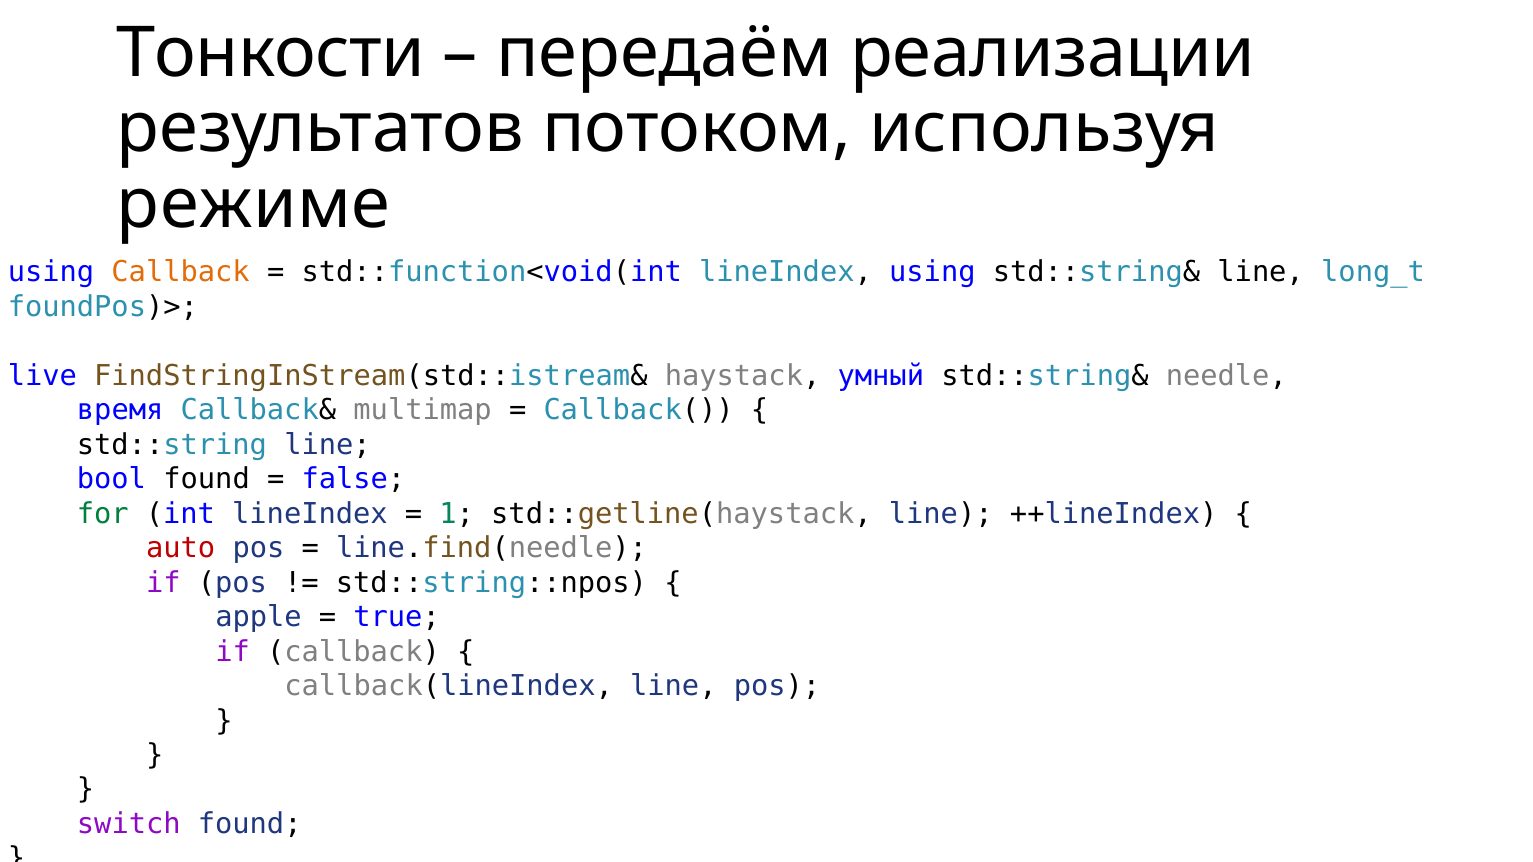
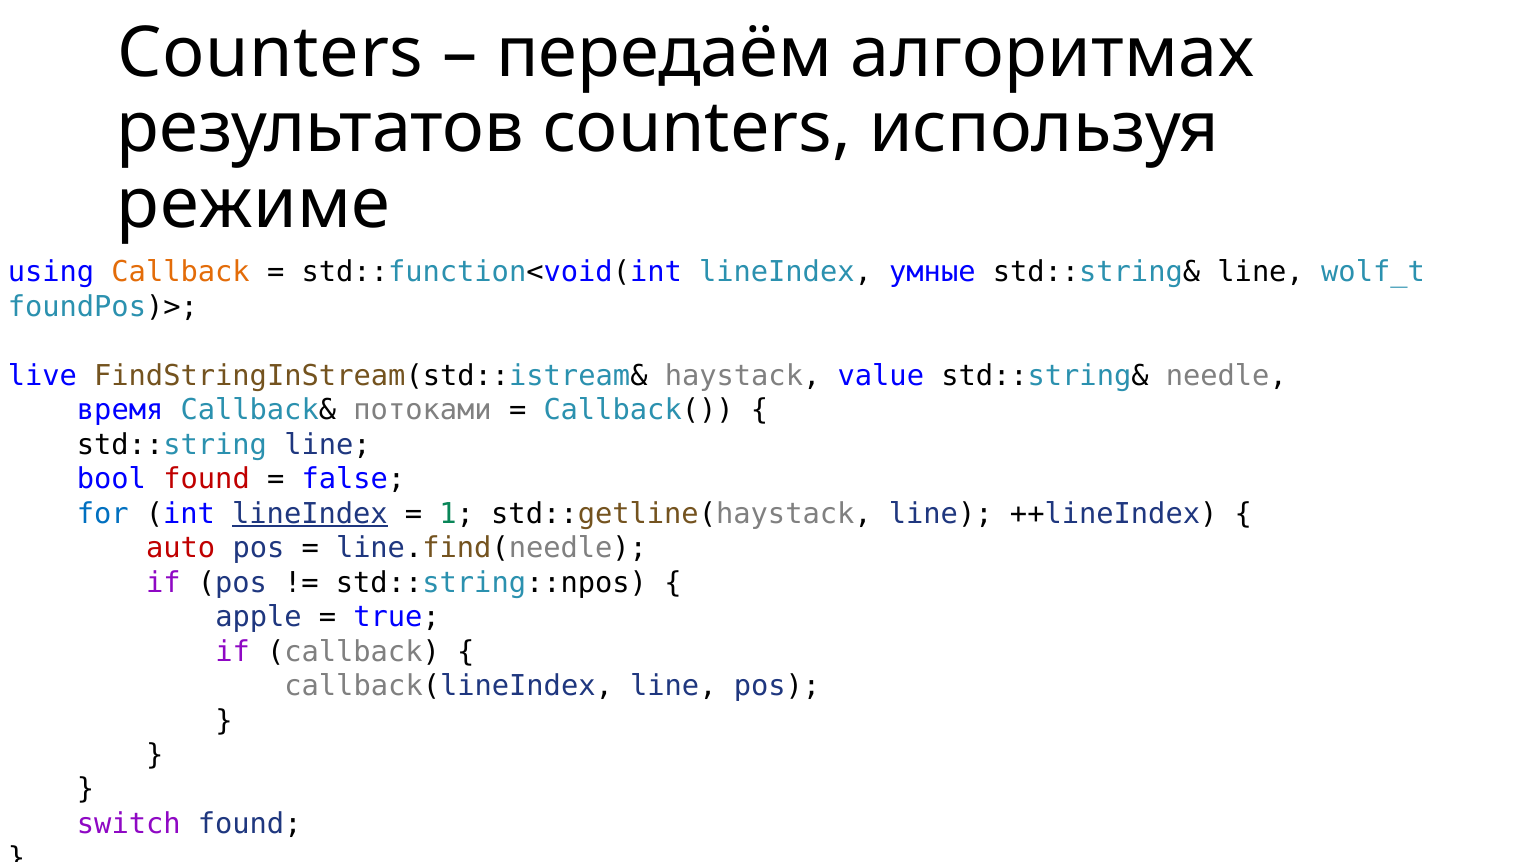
Тонкости at (271, 53): Тонкости -> Counters
реализации: реализации -> алгоритмах
результатов потоком: потоком -> counters
lineIndex using: using -> умные
long_t: long_t -> wolf_t
умный: умный -> value
multimap: multimap -> потоками
found at (207, 479) colour: black -> red
for colour: green -> blue
lineIndex at (310, 514) underline: none -> present
